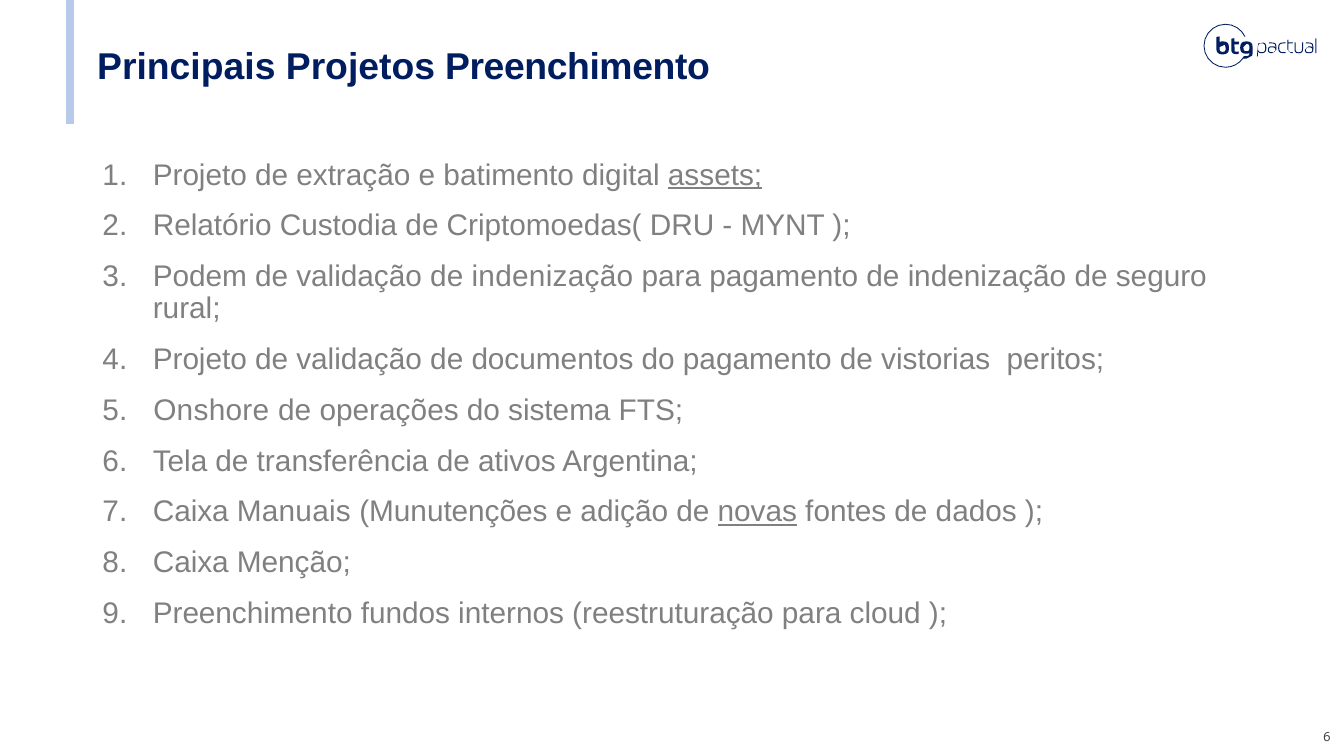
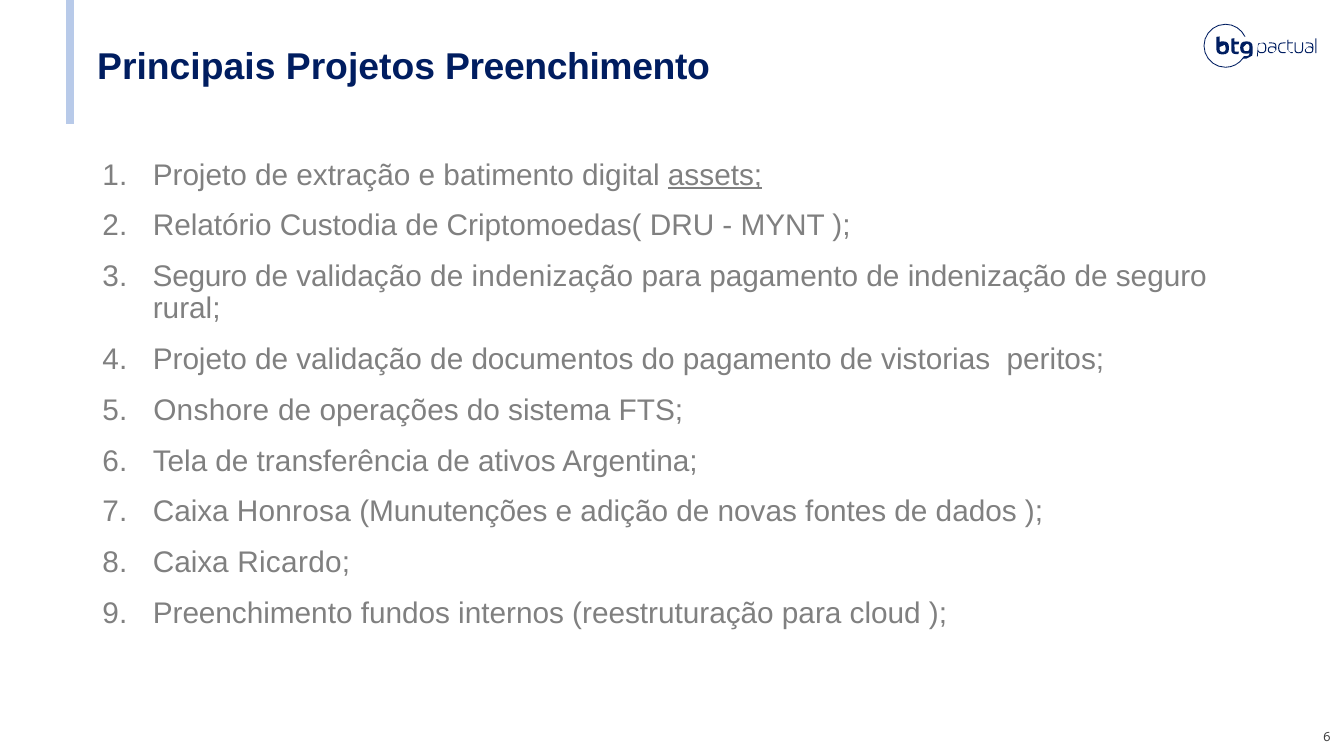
Podem at (200, 277): Podem -> Seguro
Manuais: Manuais -> Honrosa
novas underline: present -> none
Menção: Menção -> Ricardo
